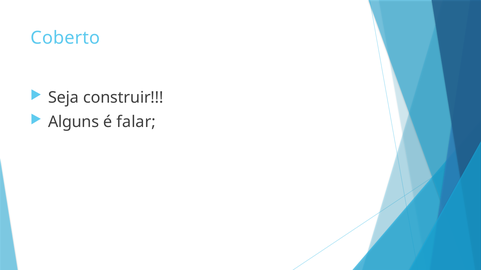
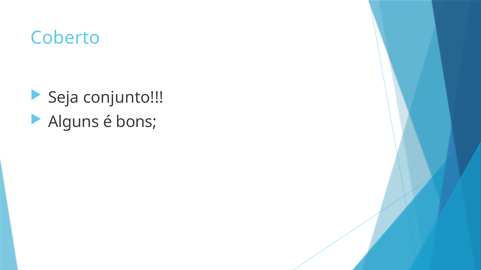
construir: construir -> conjunto
falar: falar -> bons
